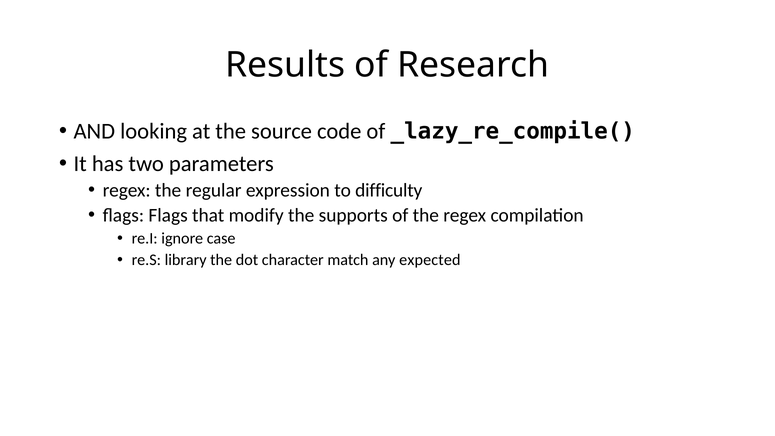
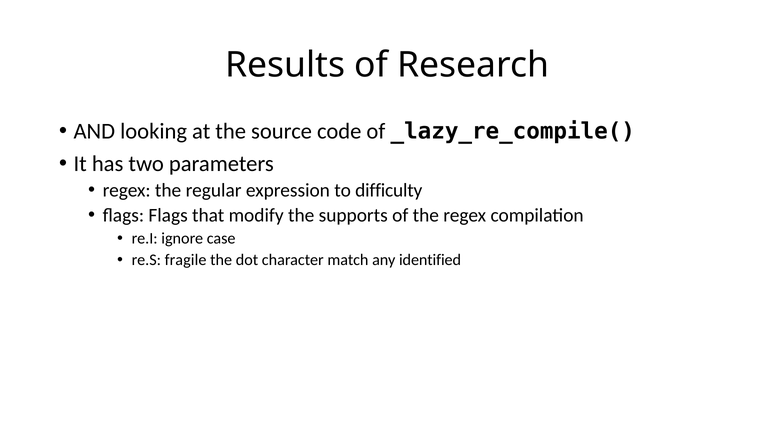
library: library -> fragile
expected: expected -> identified
